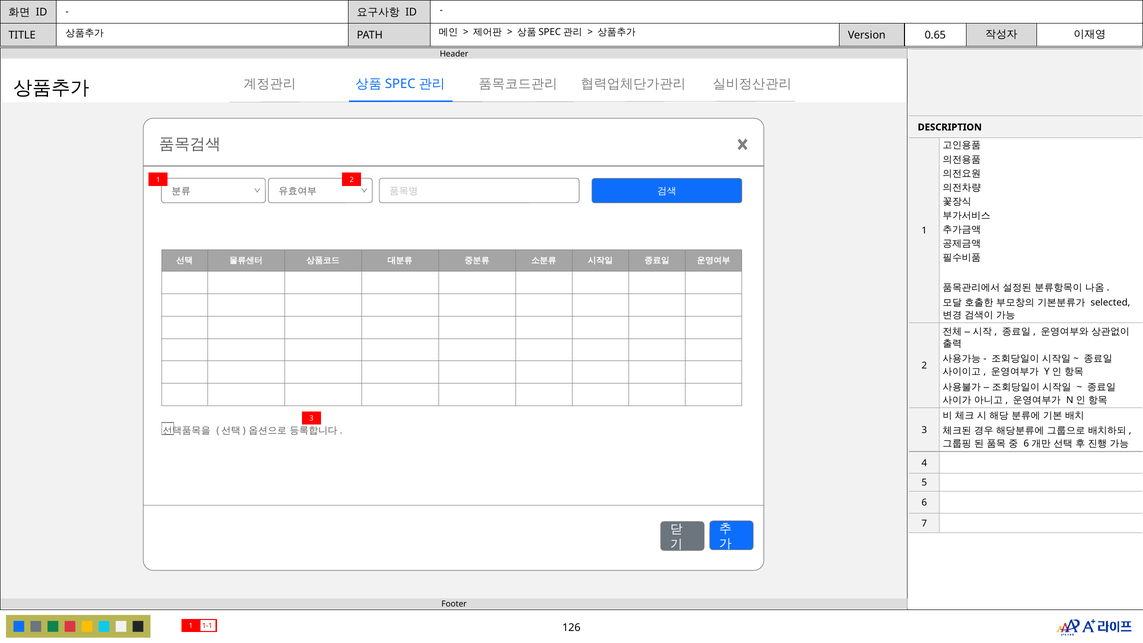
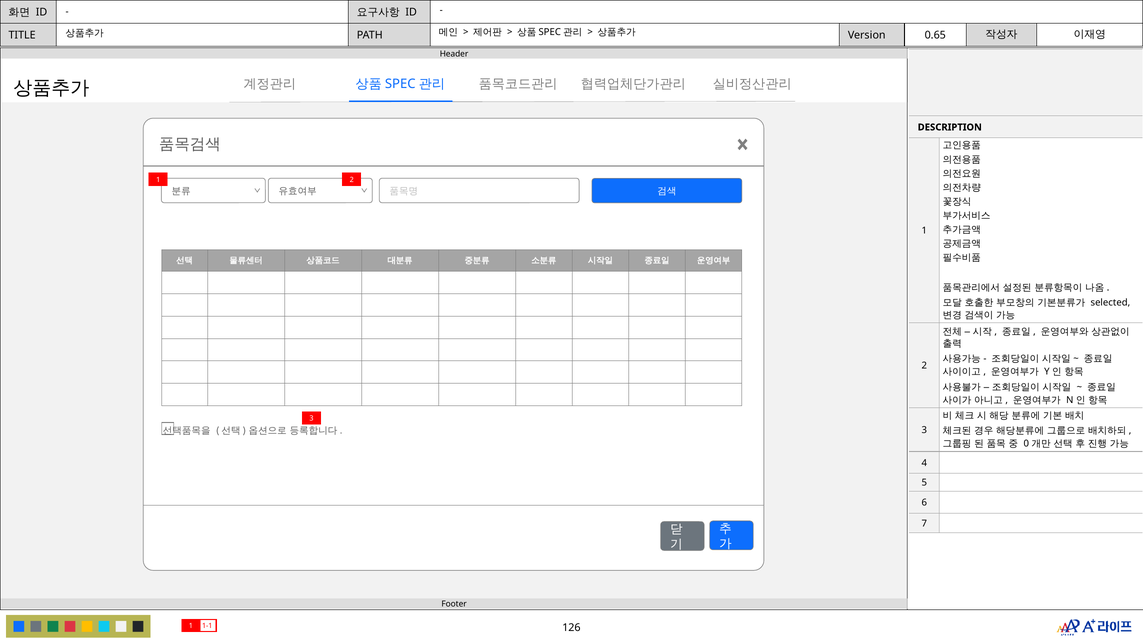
6 at (1026, 444): 6 -> 0
